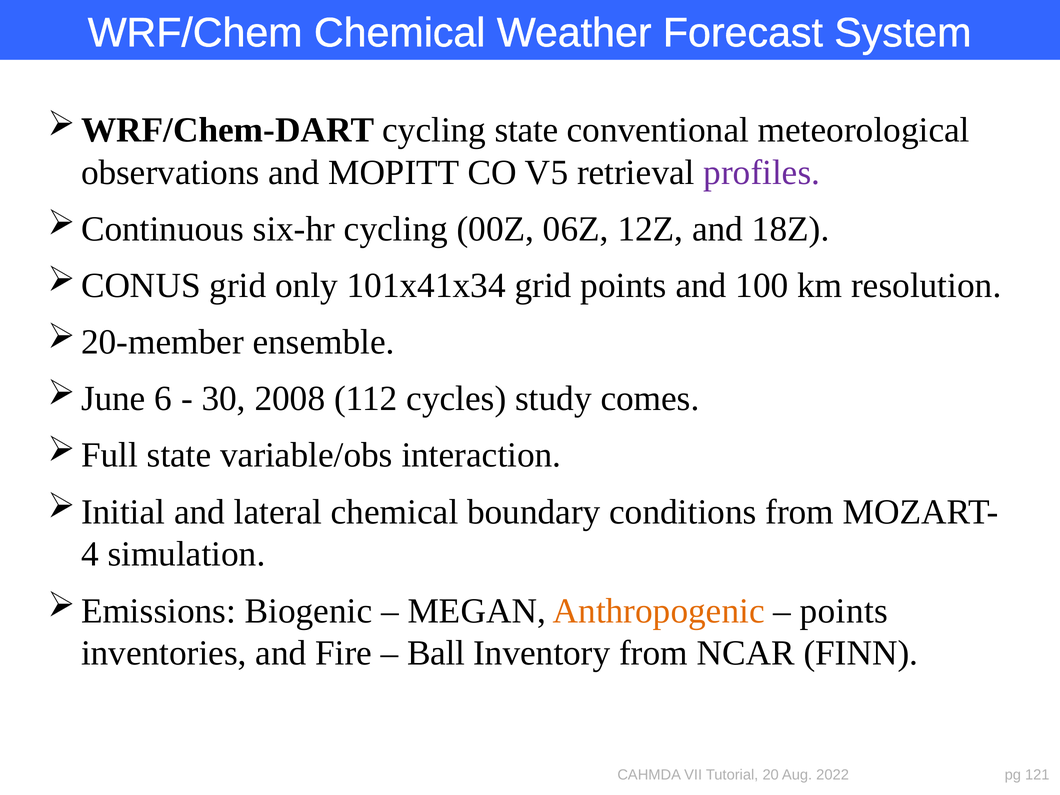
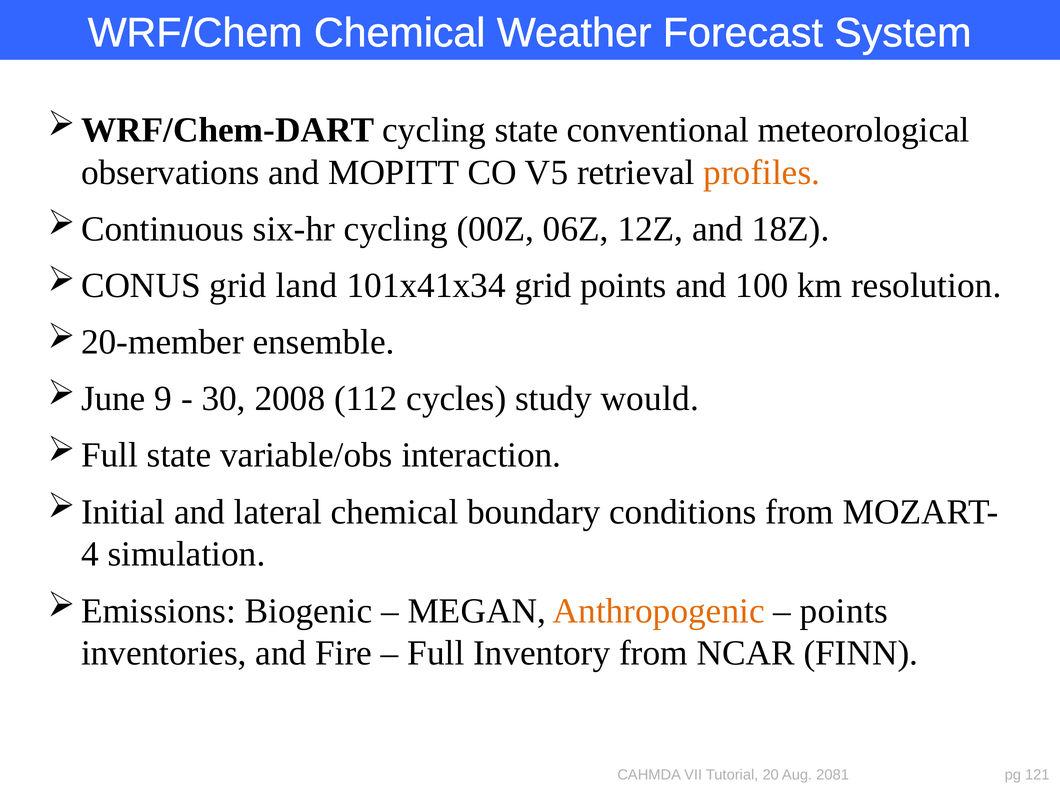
profiles colour: purple -> orange
only: only -> land
6: 6 -> 9
comes: comes -> would
Ball: Ball -> Full
2022: 2022 -> 2081
